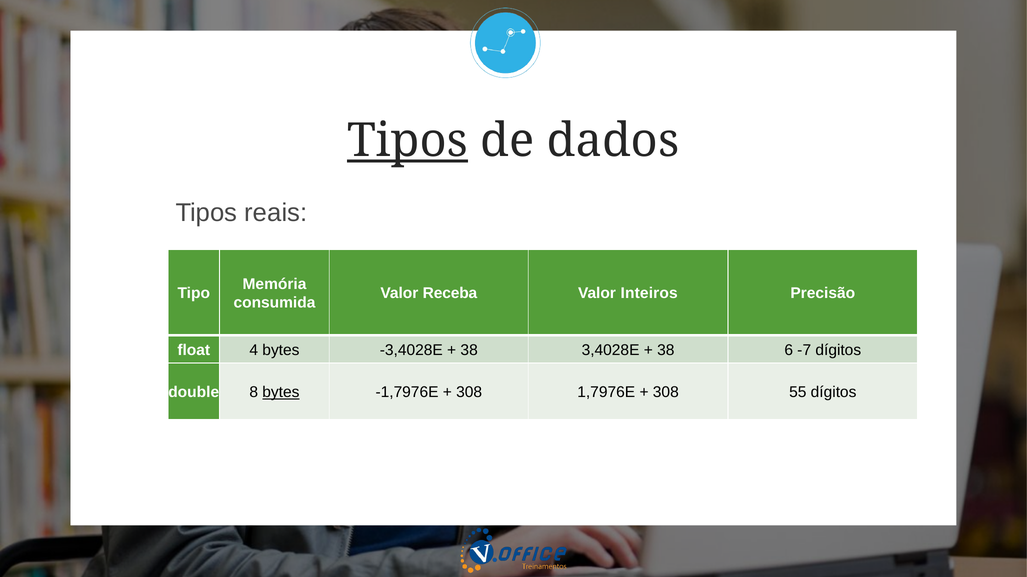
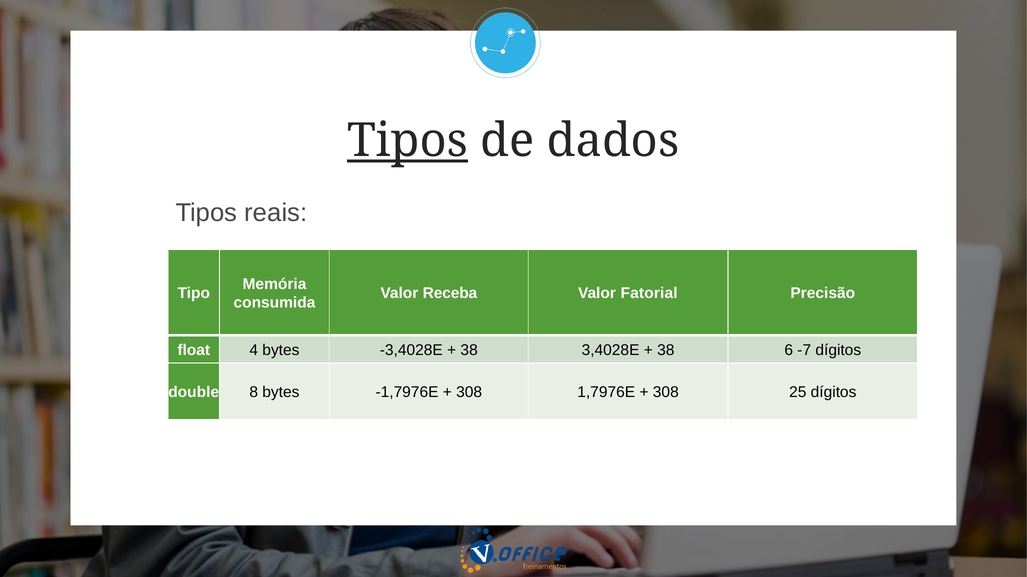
Inteiros: Inteiros -> Fatorial
bytes at (281, 393) underline: present -> none
55: 55 -> 25
